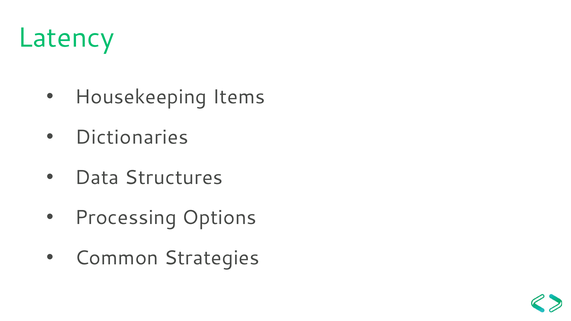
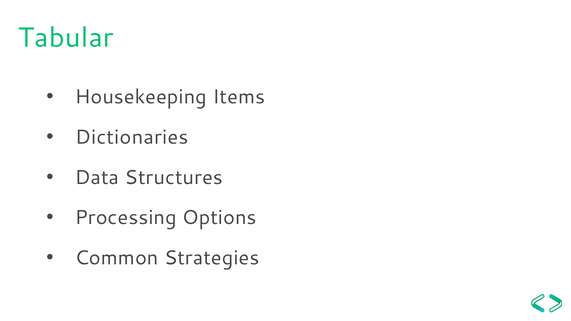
Latency: Latency -> Tabular
